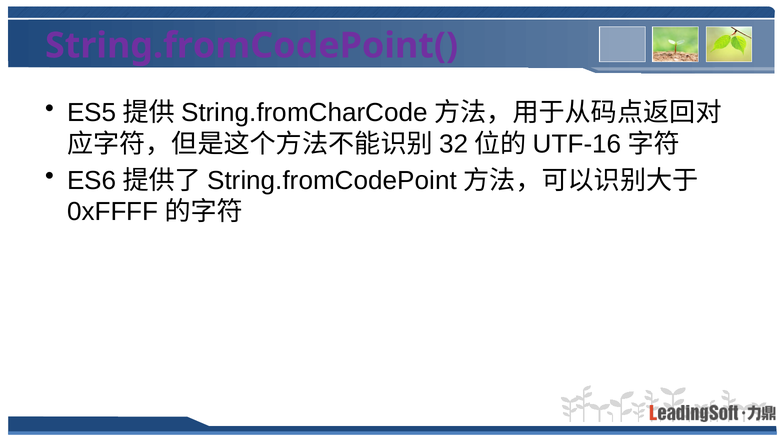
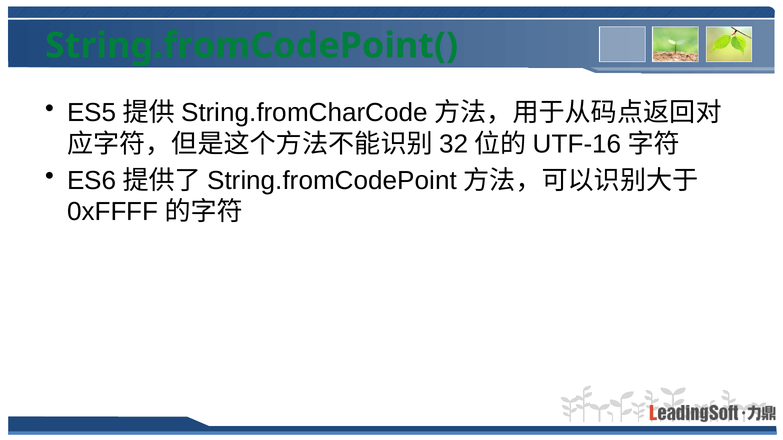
String.fromCodePoint( colour: purple -> green
